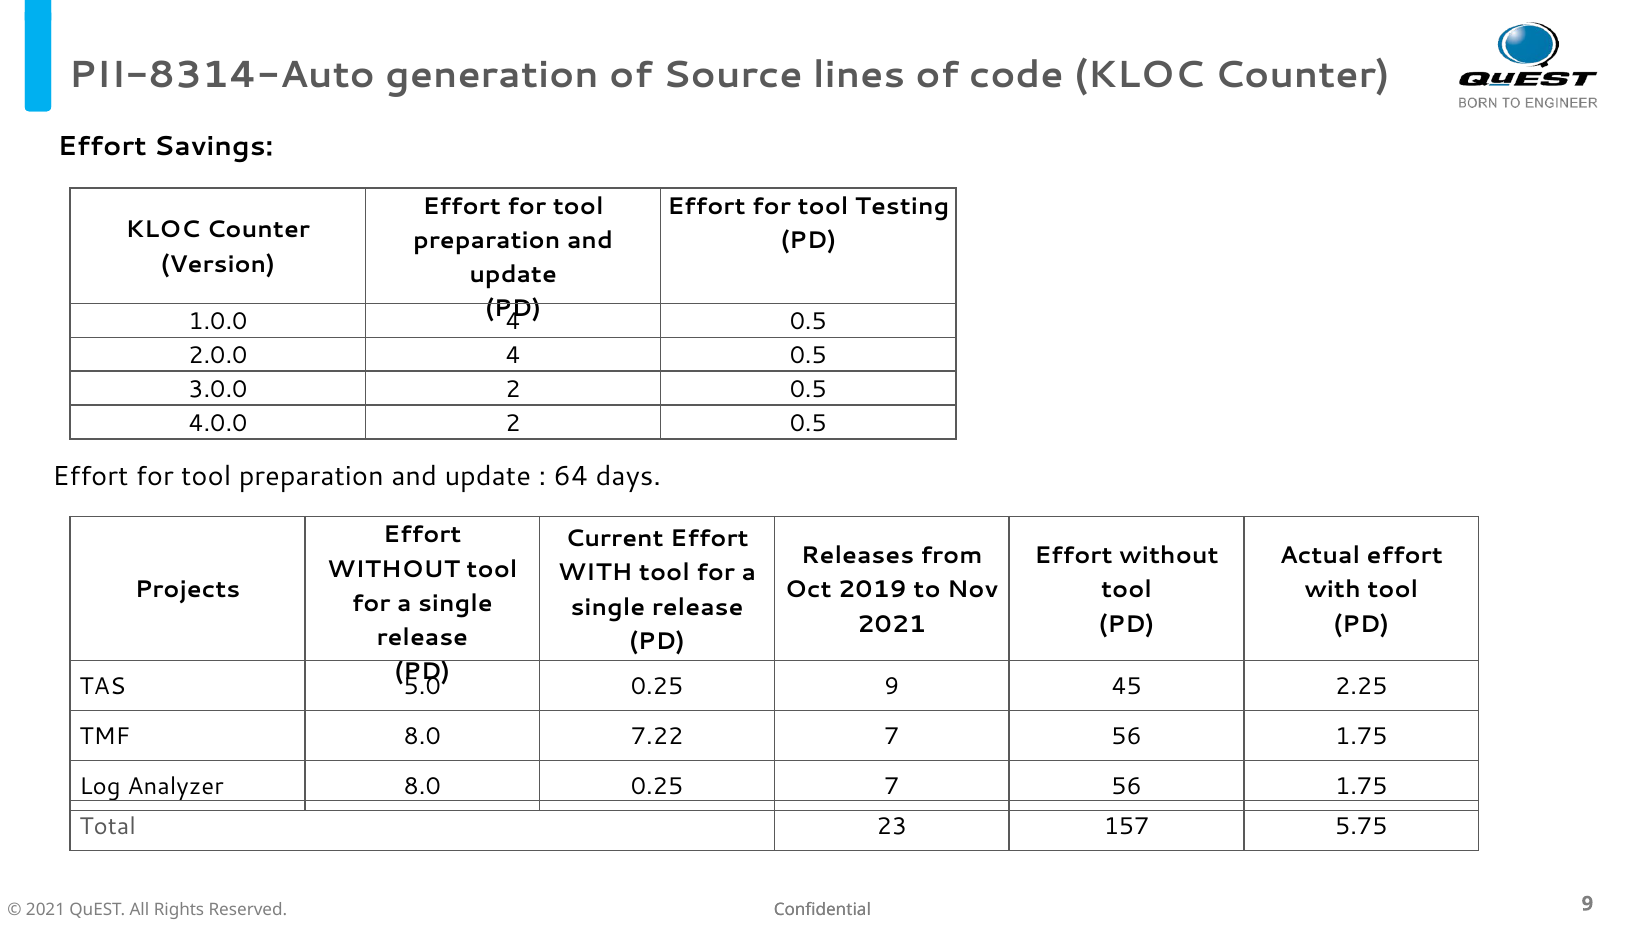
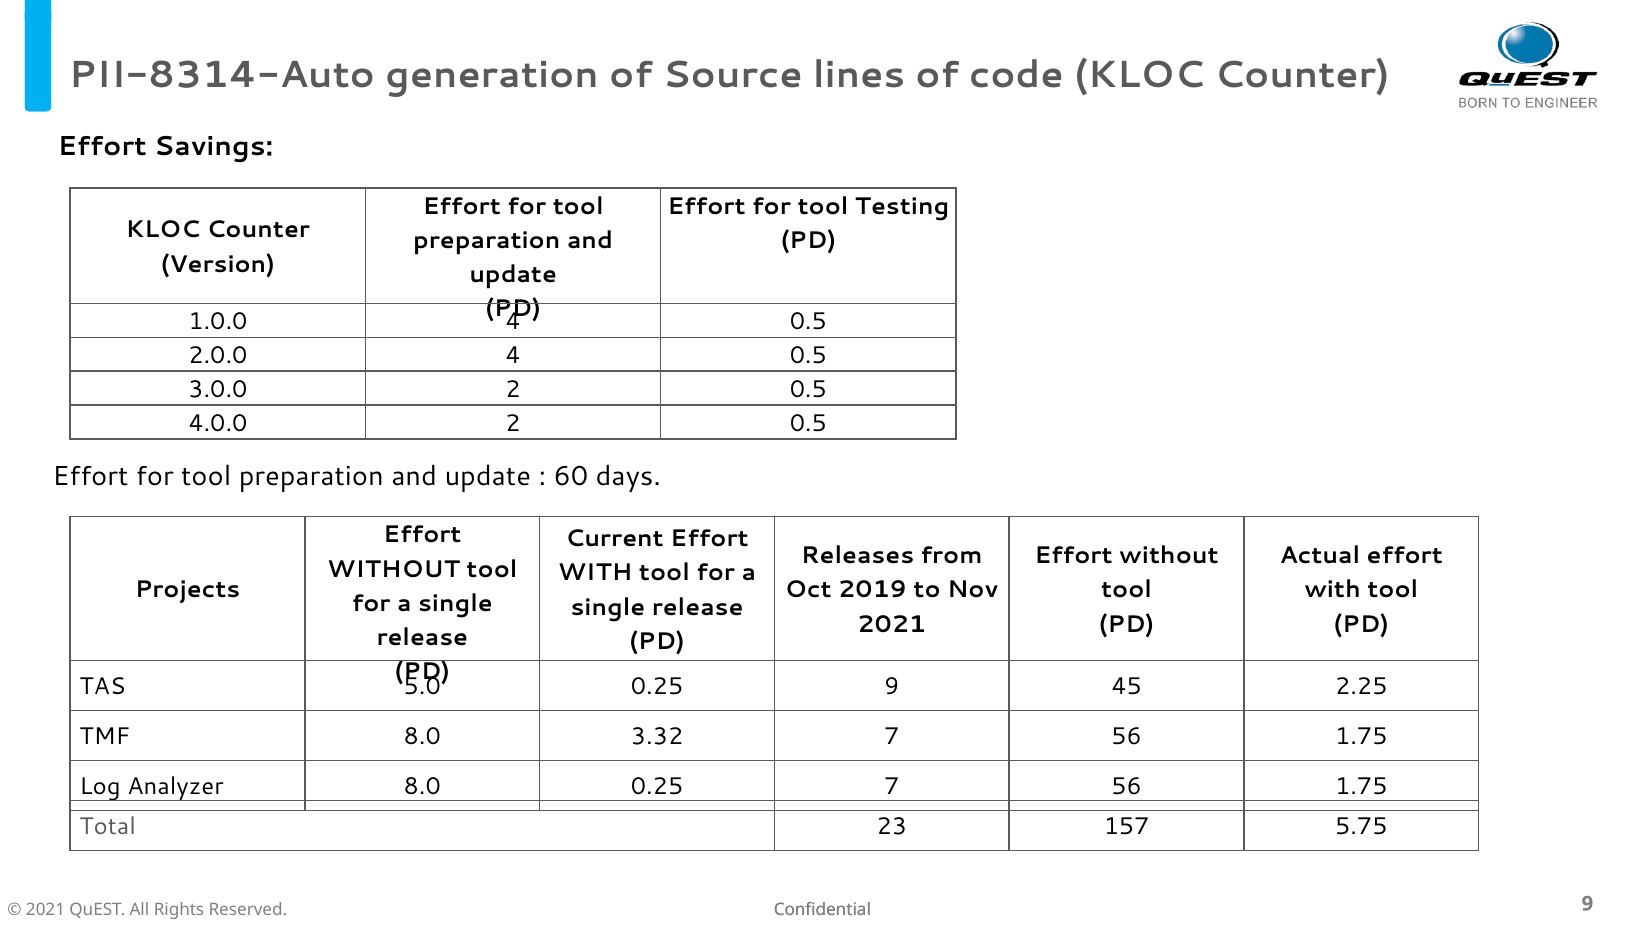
64: 64 -> 60
7.22: 7.22 -> 3.32
